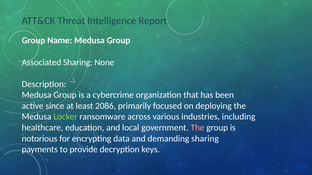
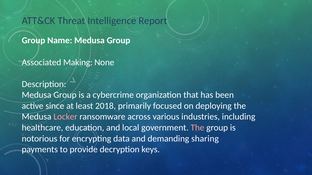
Associated Sharing: Sharing -> Making
2086: 2086 -> 2018
Locker colour: light green -> pink
